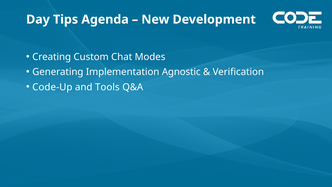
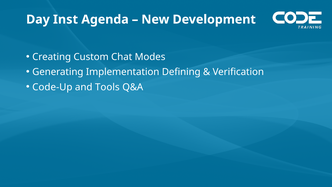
Tips: Tips -> Inst
Agnostic: Agnostic -> Defining
